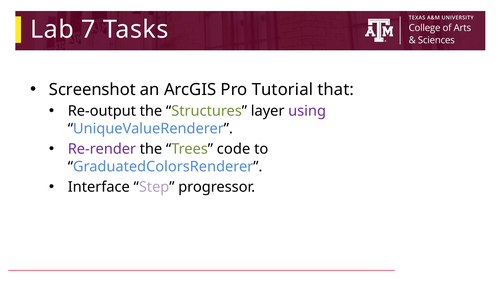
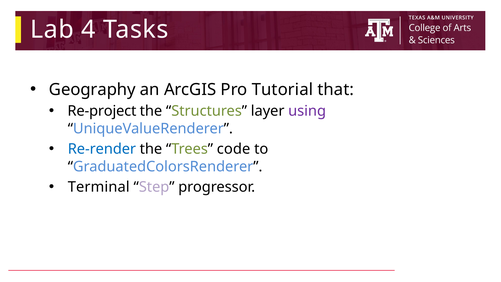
7: 7 -> 4
Screenshot: Screenshot -> Geography
Re-output: Re-output -> Re-project
Re-render colour: purple -> blue
Interface: Interface -> Terminal
